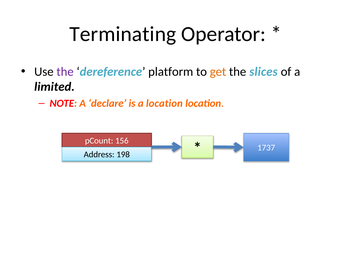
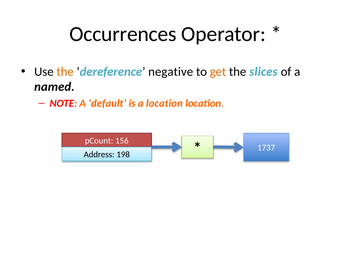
Terminating: Terminating -> Occurrences
the at (65, 72) colour: purple -> orange
platform: platform -> negative
limited: limited -> named
declare: declare -> default
